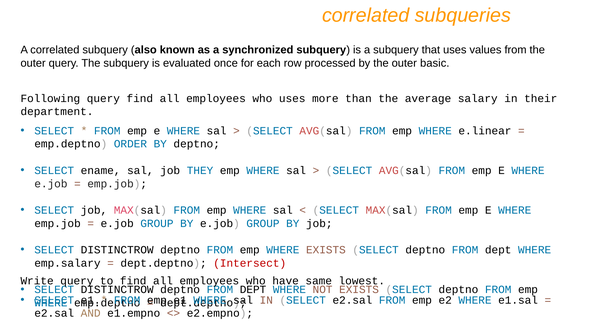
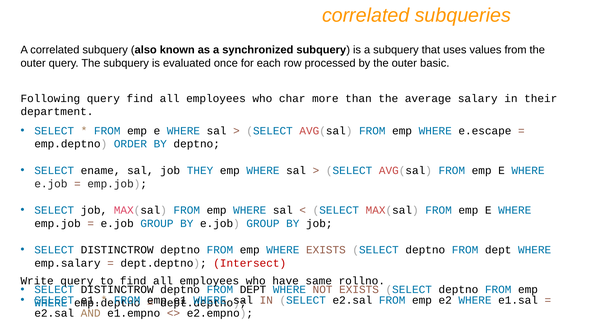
who uses: uses -> char
e.linear: e.linear -> e.escape
lowest: lowest -> rollno
